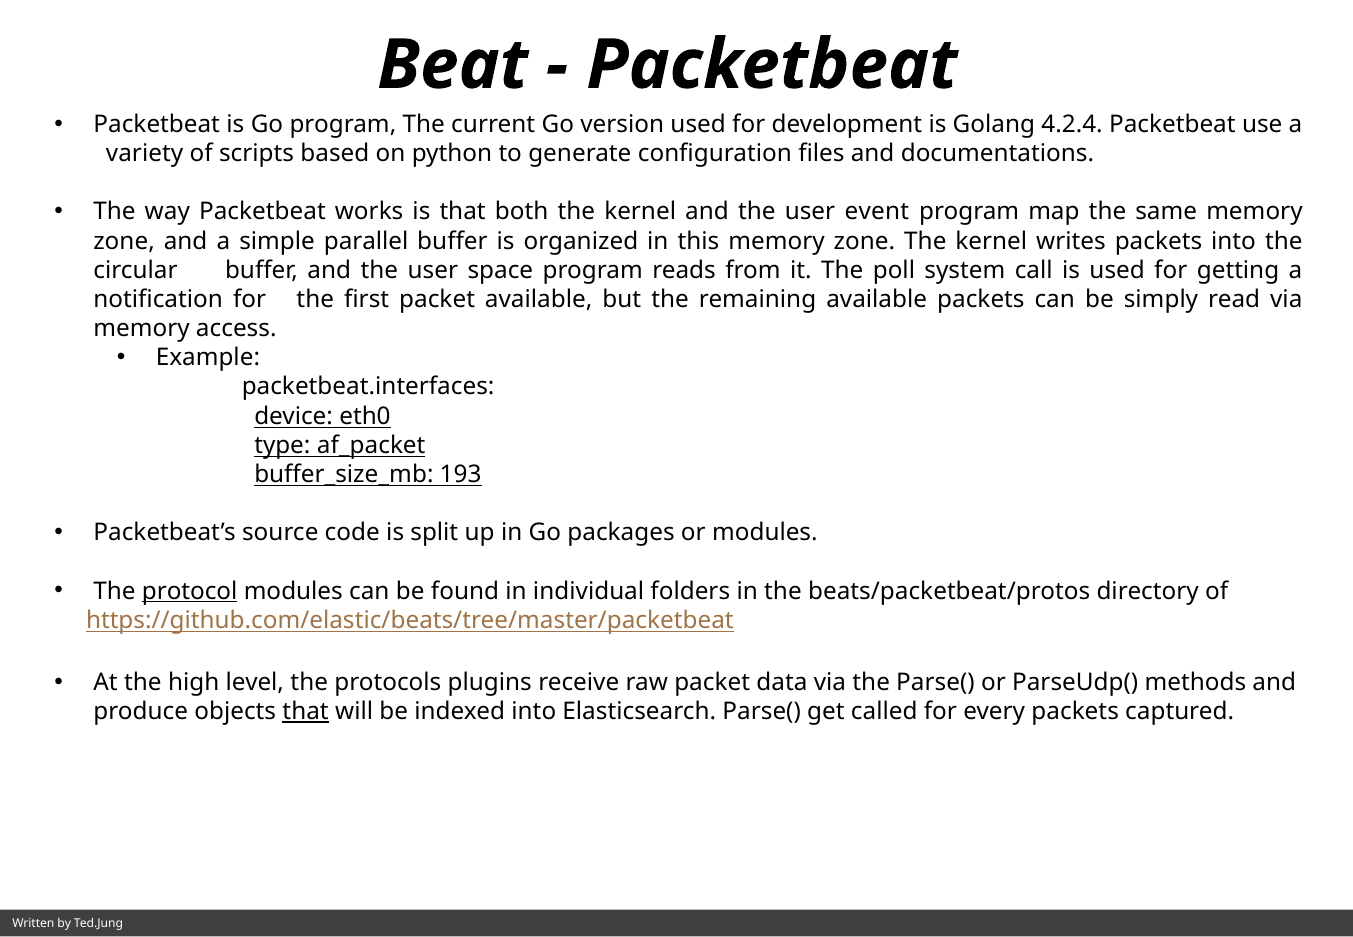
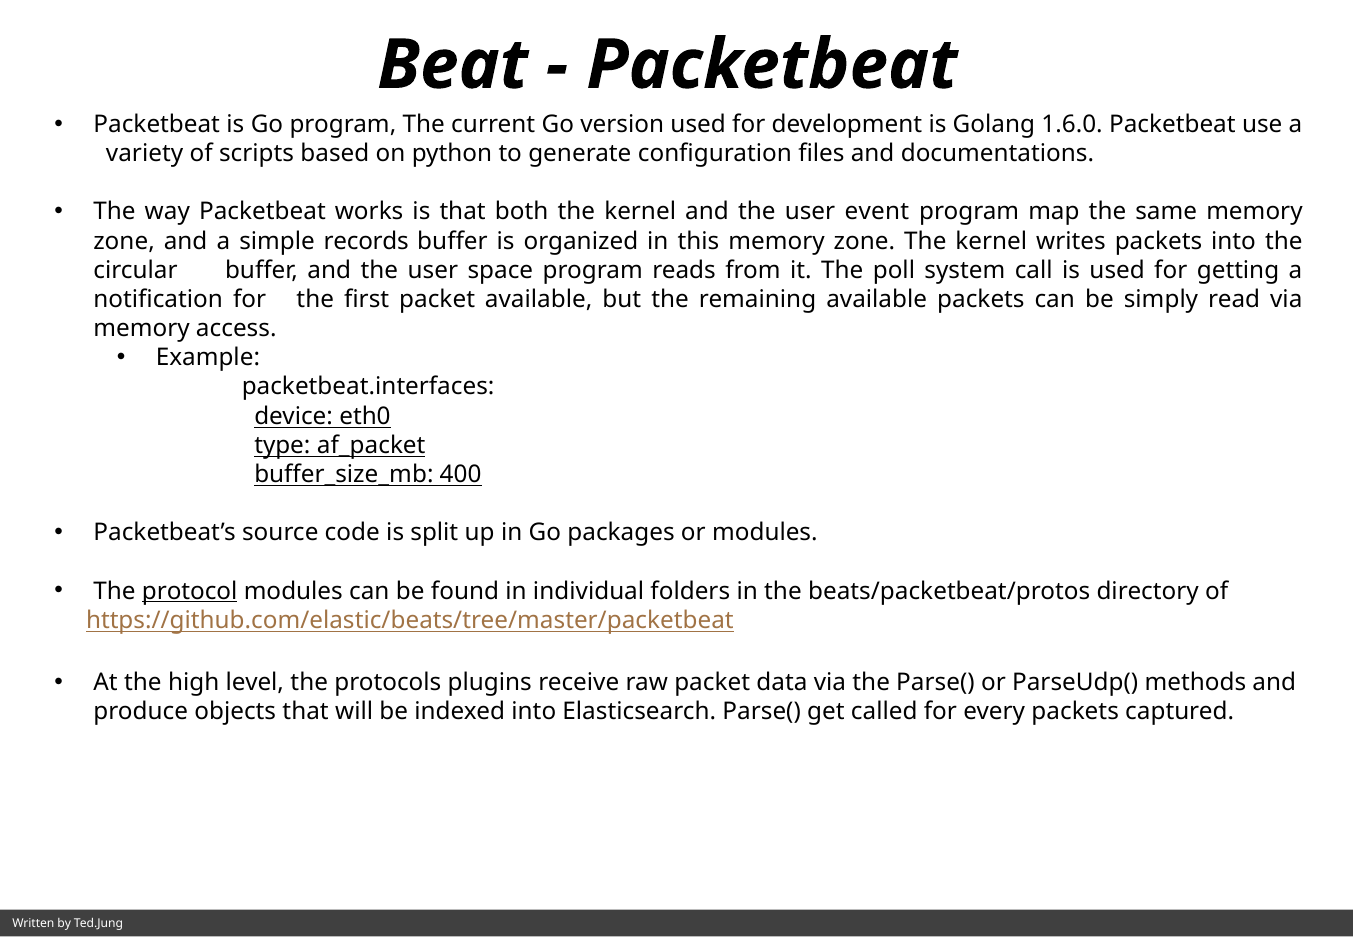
4.2.4: 4.2.4 -> 1.6.0
parallel: parallel -> records
193: 193 -> 400
that at (306, 711) underline: present -> none
